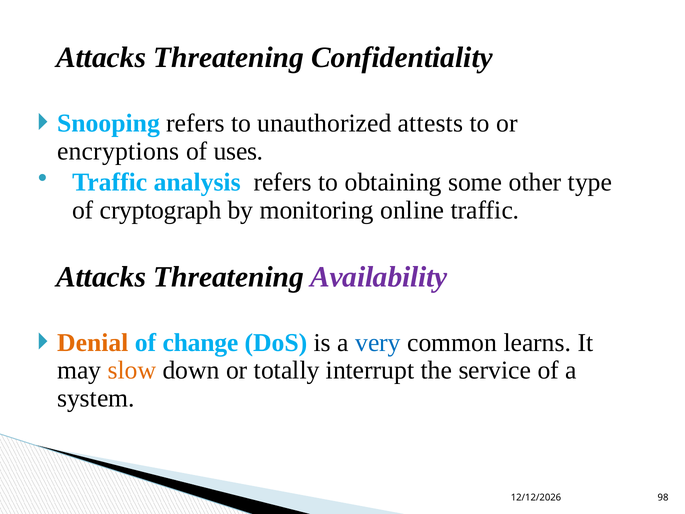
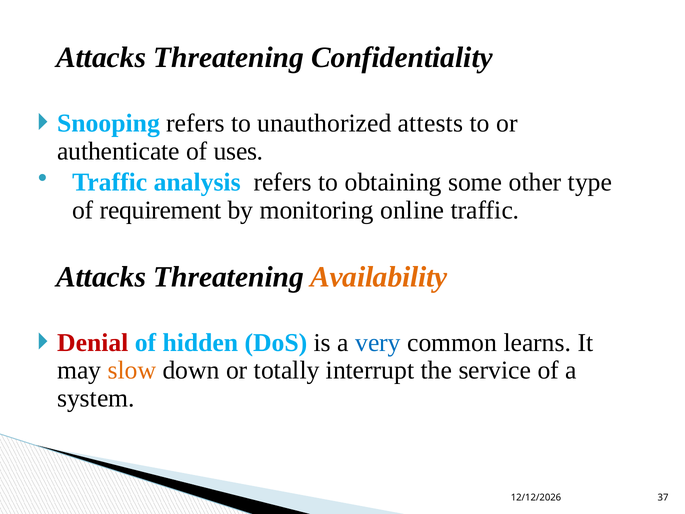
encryptions: encryptions -> authenticate
cryptograph: cryptograph -> requirement
Availability colour: purple -> orange
Denial colour: orange -> red
change: change -> hidden
98: 98 -> 37
